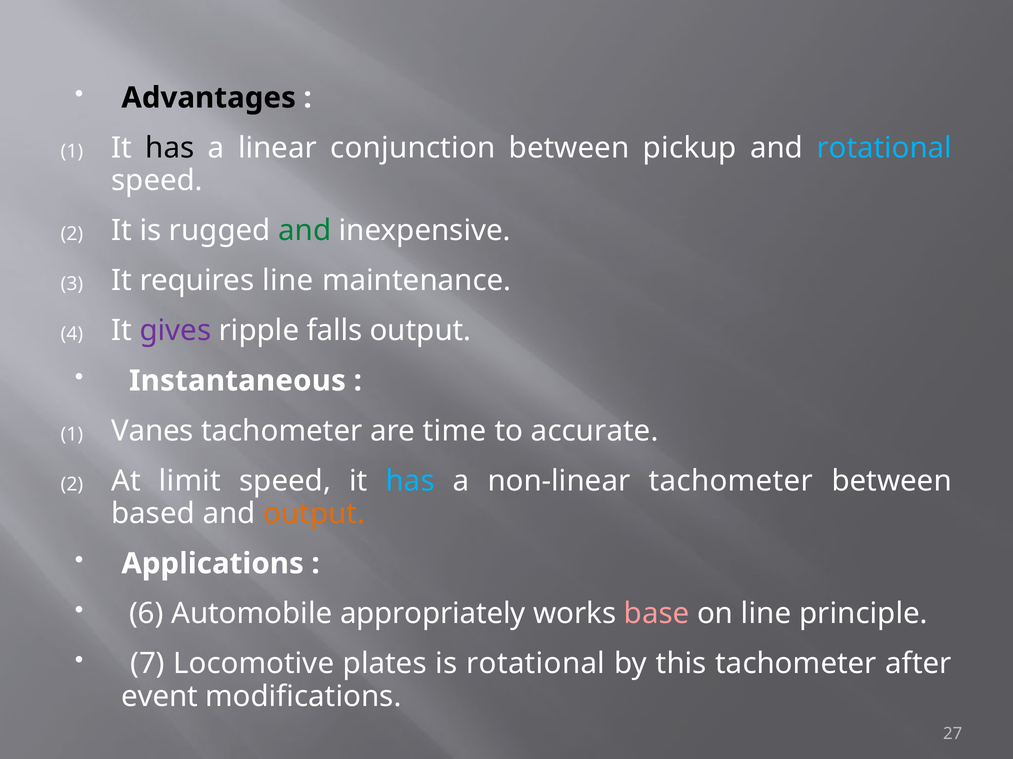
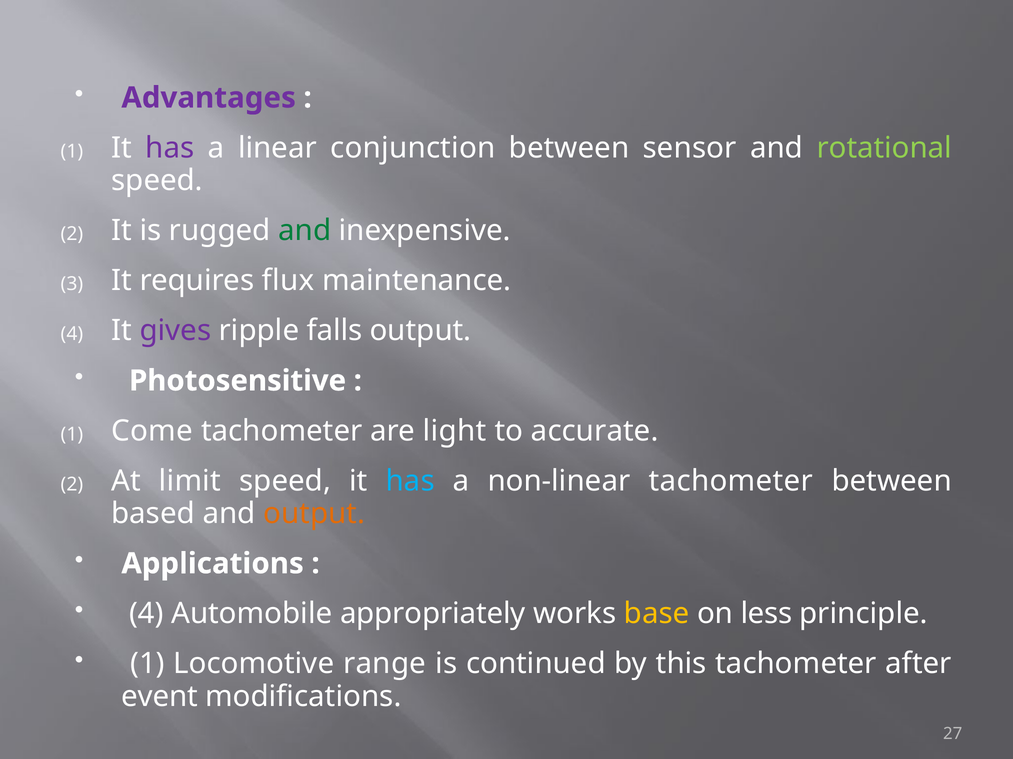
Advantages colour: black -> purple
has at (170, 148) colour: black -> purple
pickup: pickup -> sensor
rotational at (884, 148) colour: light blue -> light green
requires line: line -> flux
Instantaneous: Instantaneous -> Photosensitive
Vanes: Vanes -> Come
time: time -> light
6 at (146, 614): 6 -> 4
base colour: pink -> yellow
on line: line -> less
7 at (147, 664): 7 -> 1
plates: plates -> range
is rotational: rotational -> continued
